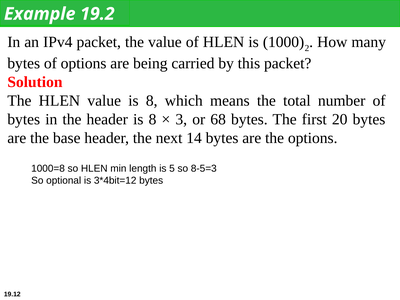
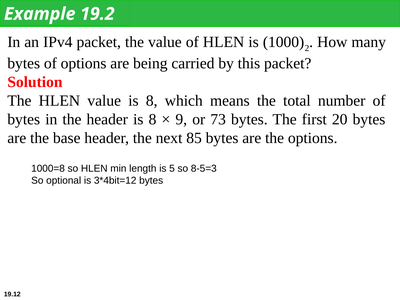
3: 3 -> 9
68: 68 -> 73
14: 14 -> 85
